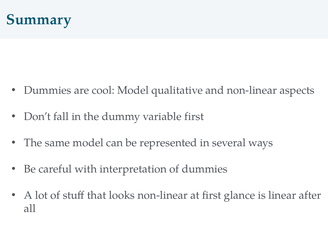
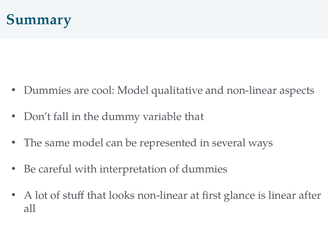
variable first: first -> that
